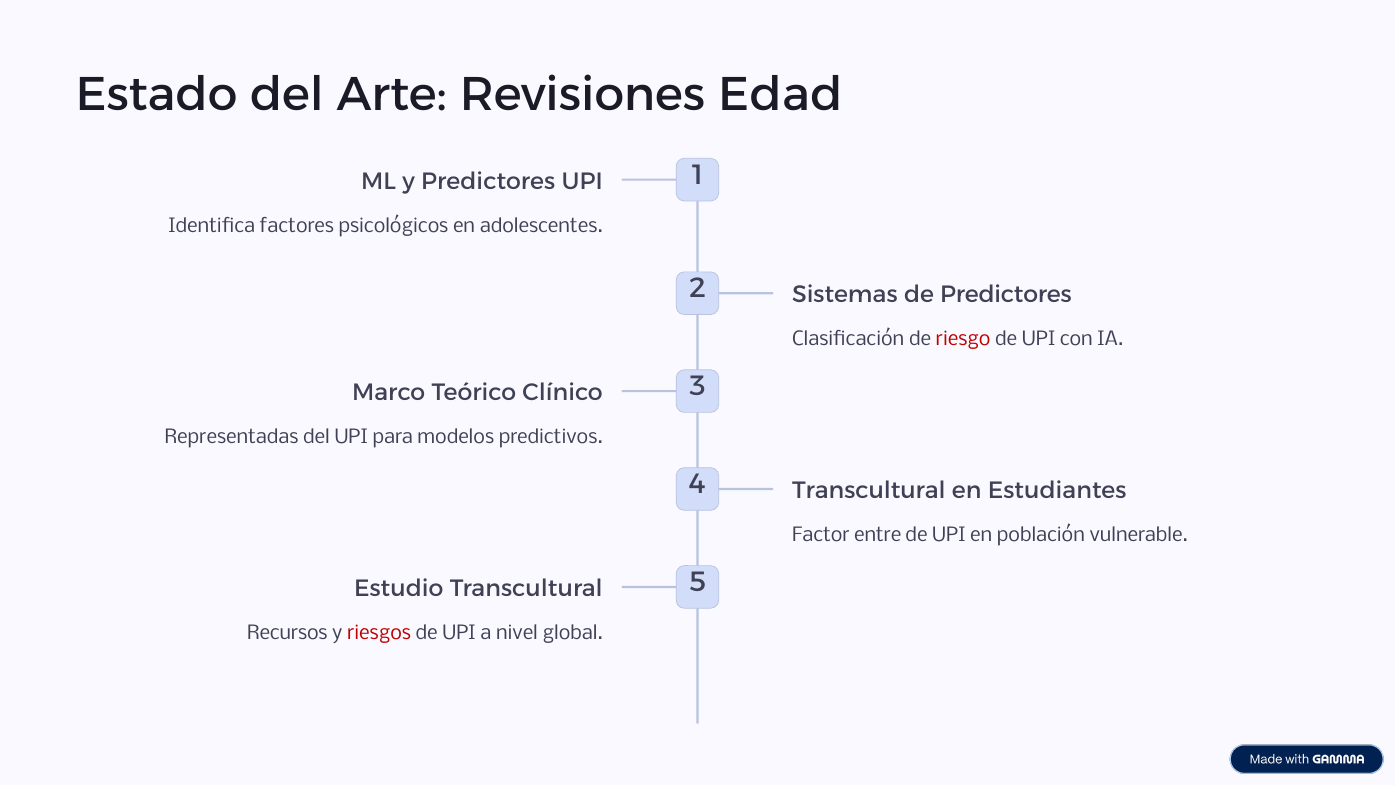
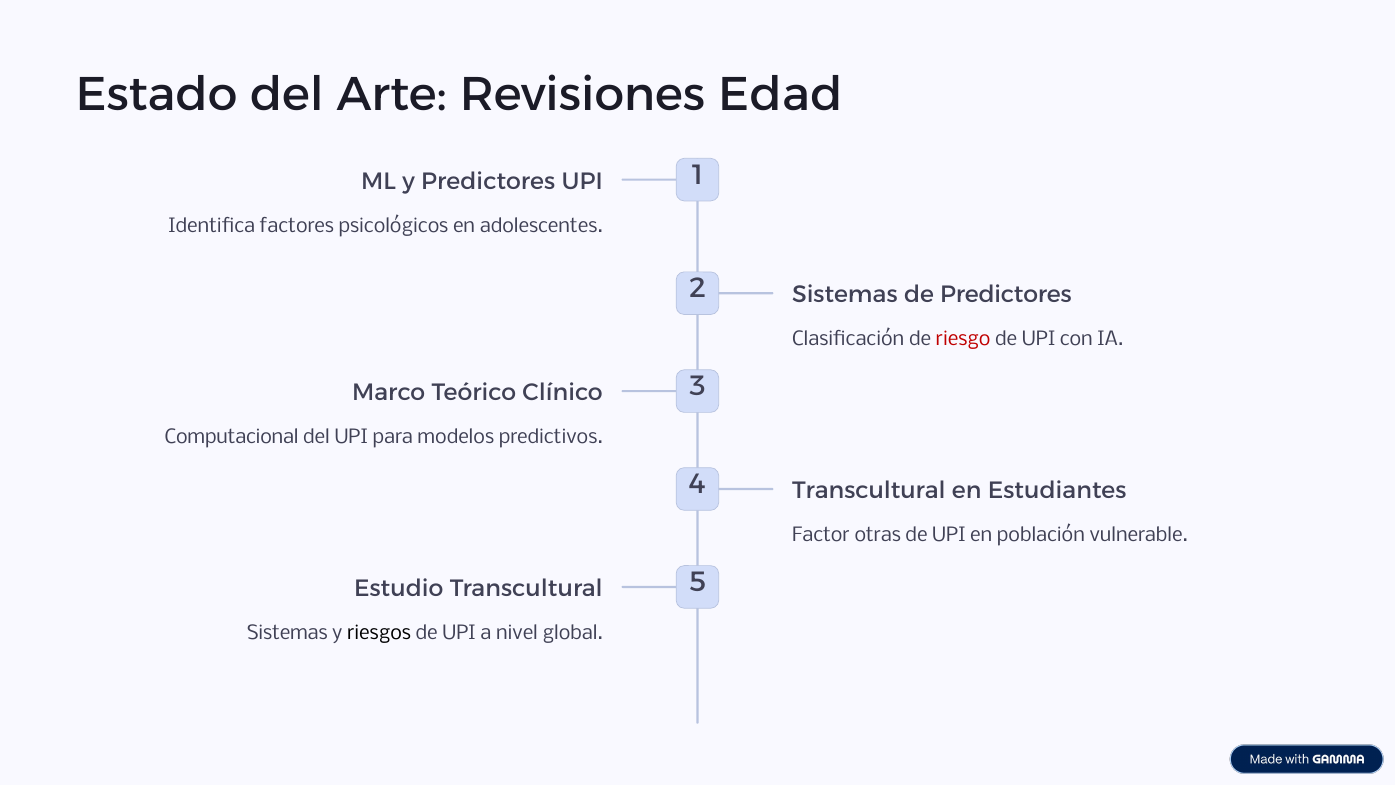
Representadas: Representadas -> Computacional
entre: entre -> otras
Recursos at (287, 633): Recursos -> Sistemas
riesgos colour: red -> black
